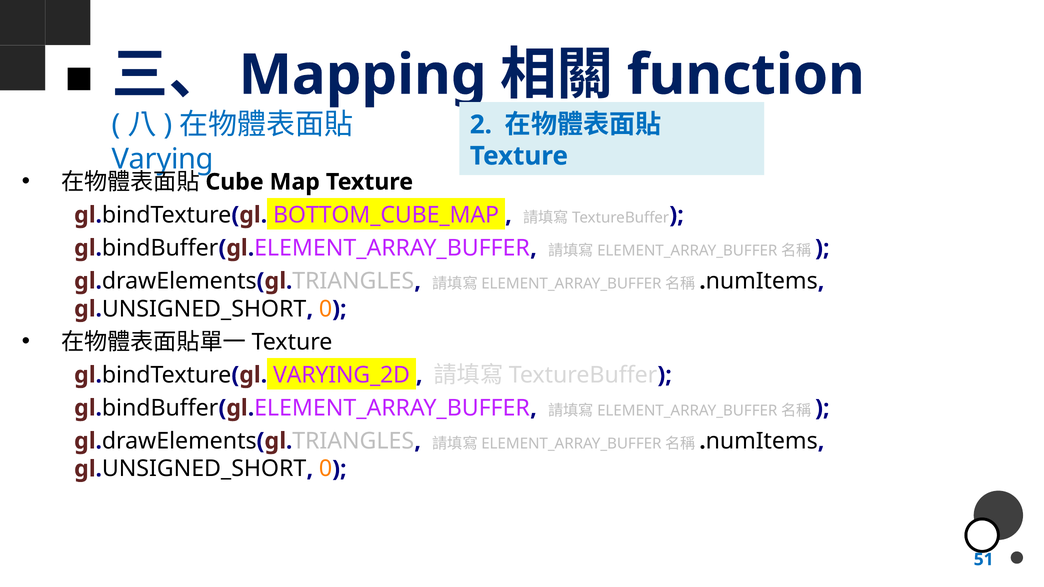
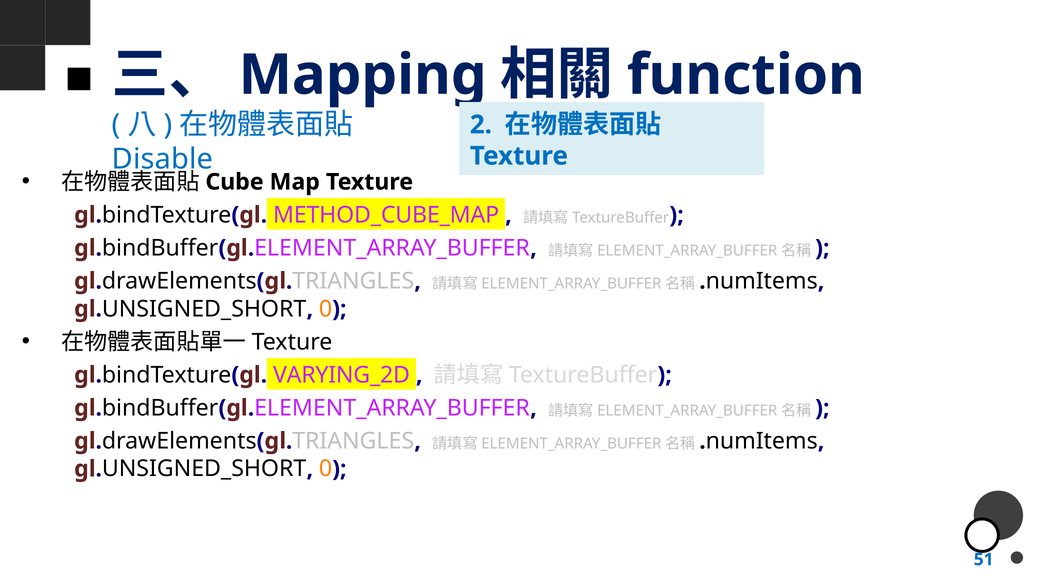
Varying: Varying -> Disable
BOTTOM_CUBE_MAP: BOTTOM_CUBE_MAP -> METHOD_CUBE_MAP
